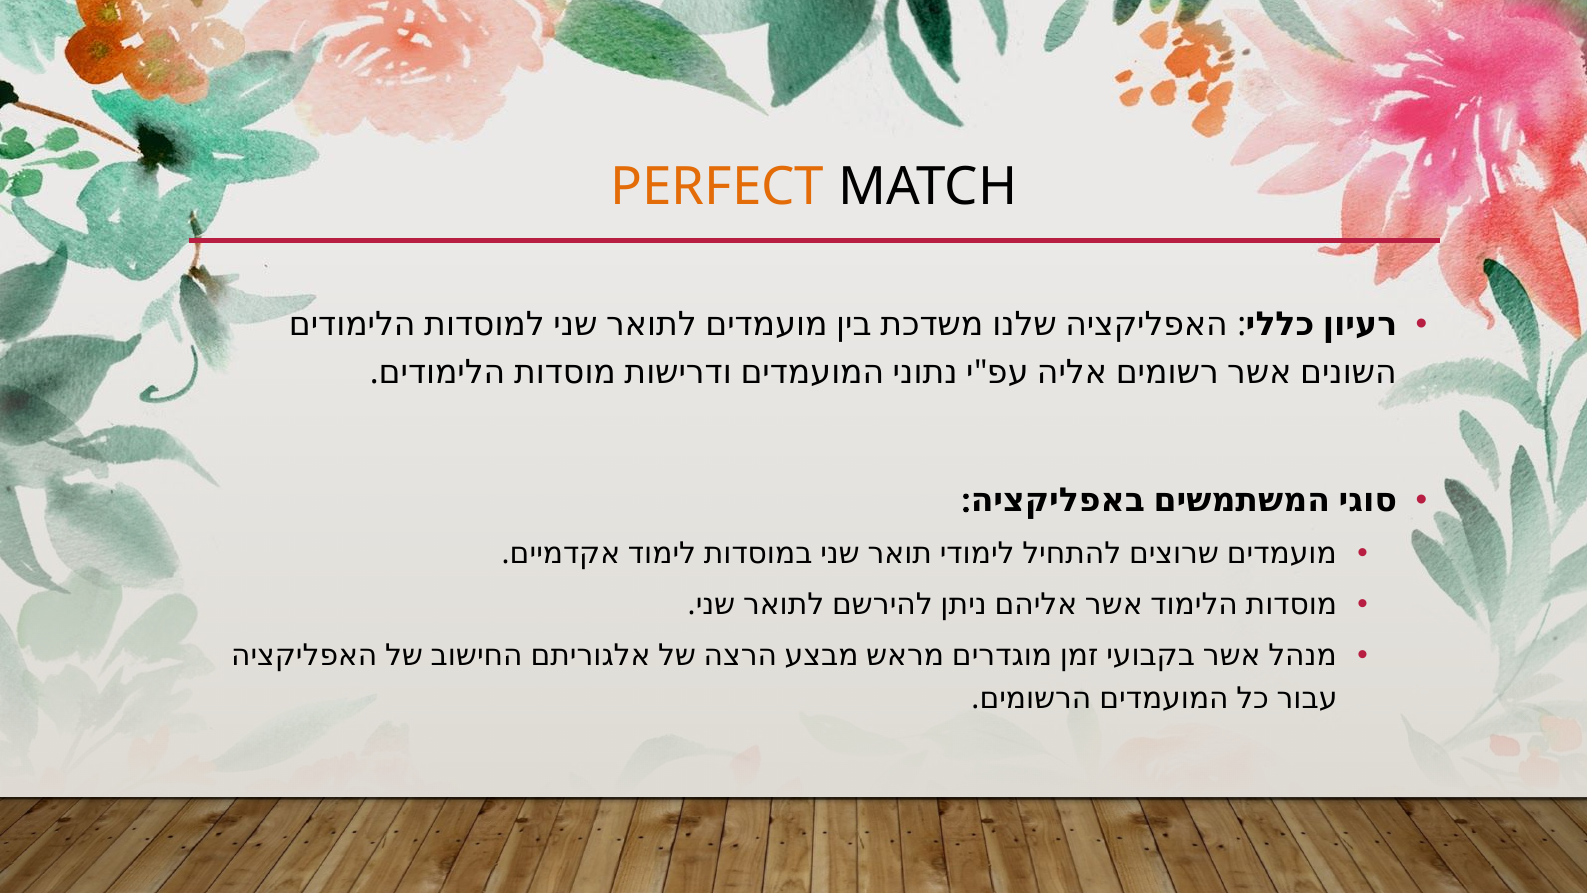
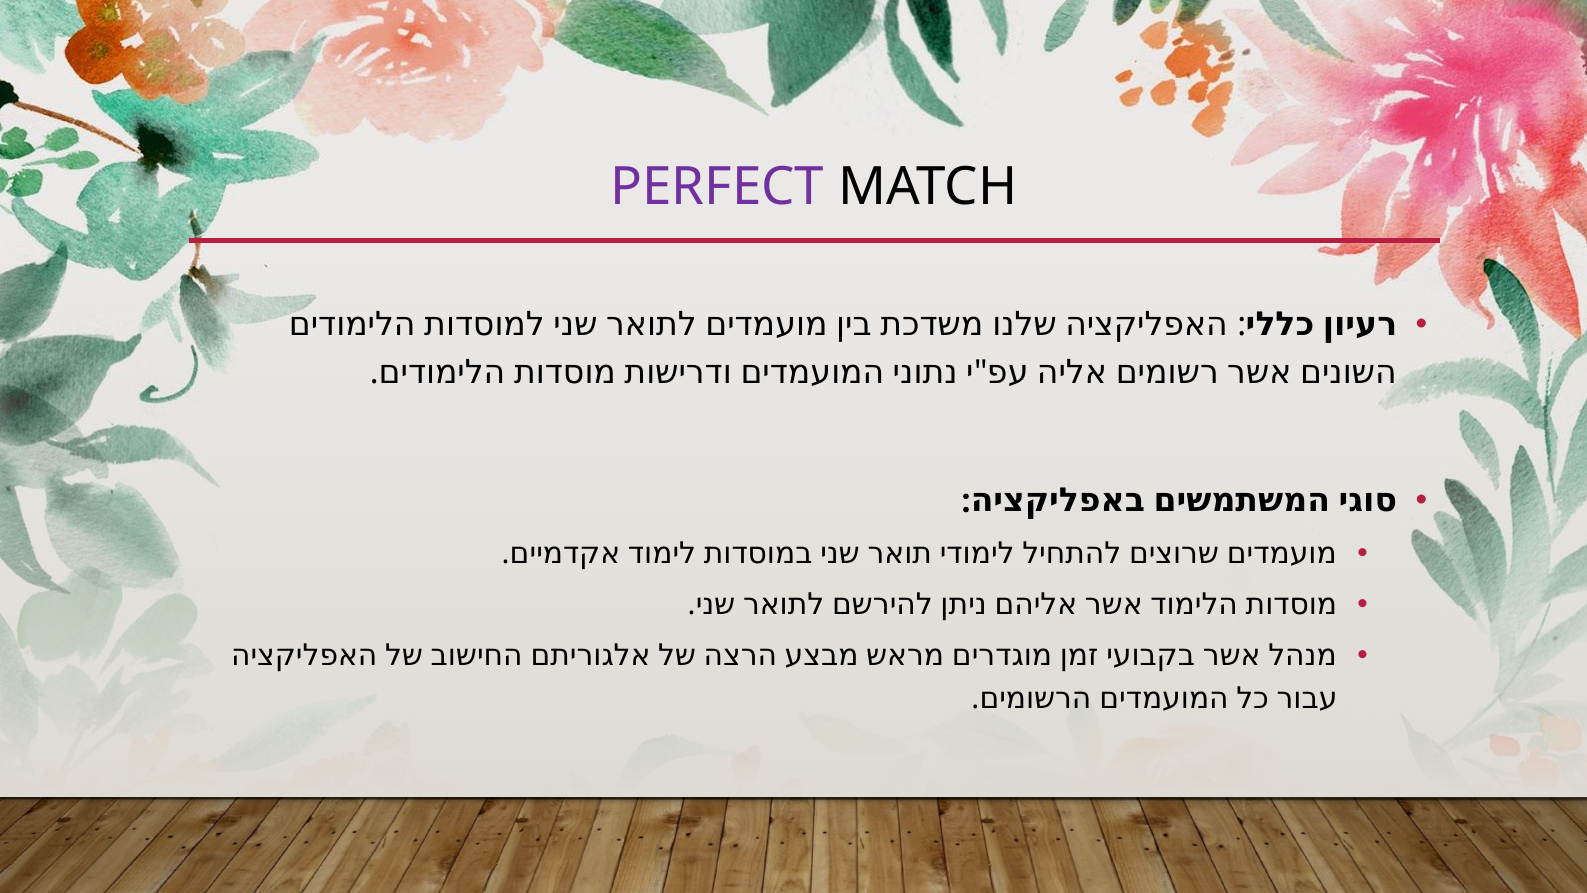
PERFECT colour: orange -> purple
